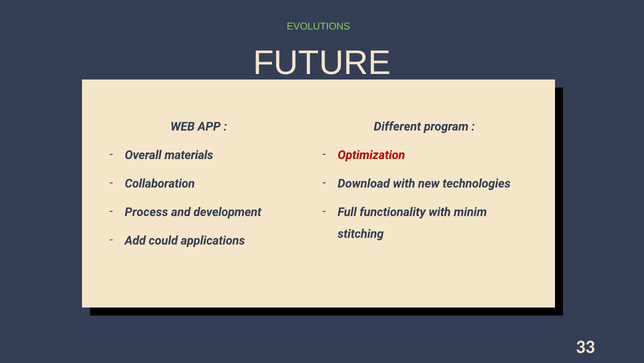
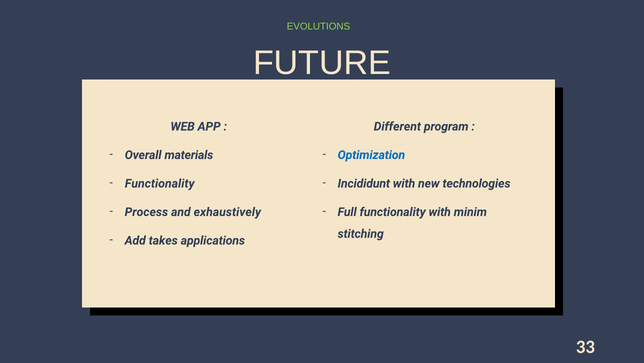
Optimization colour: red -> blue
Collaboration at (160, 183): Collaboration -> Functionality
Download: Download -> Incididunt
development: development -> exhaustively
could: could -> takes
